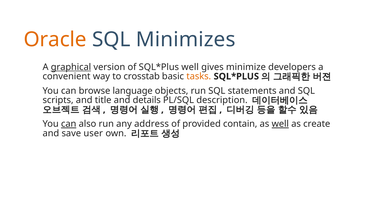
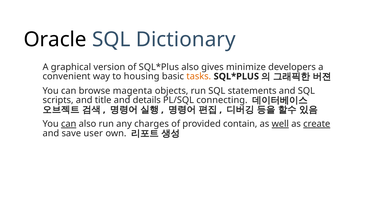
Oracle colour: orange -> black
Minimizes: Minimizes -> Dictionary
graphical underline: present -> none
well at (190, 67): well -> also
crosstab: crosstab -> housing
language: language -> magenta
description: description -> connecting
address: address -> charges
create underline: none -> present
